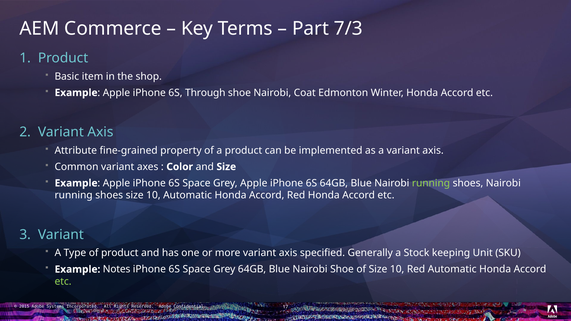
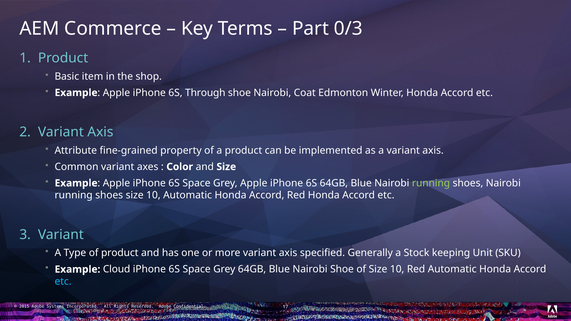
7/3: 7/3 -> 0/3
Notes: Notes -> Cloud
etc at (63, 282) colour: light green -> light blue
